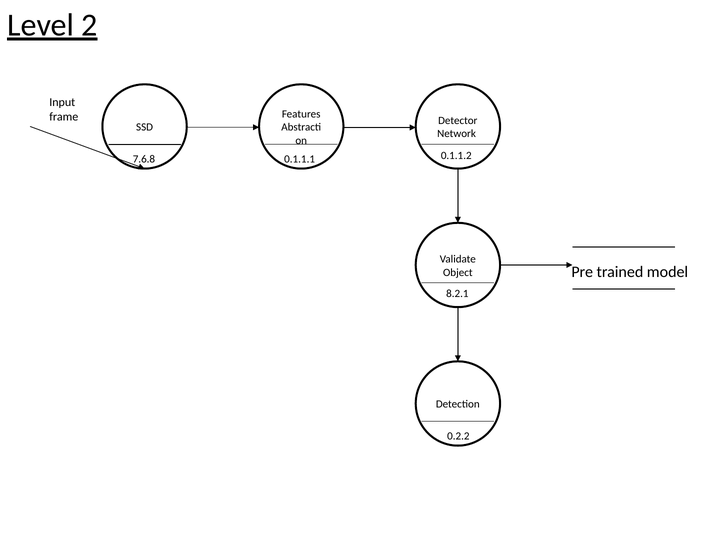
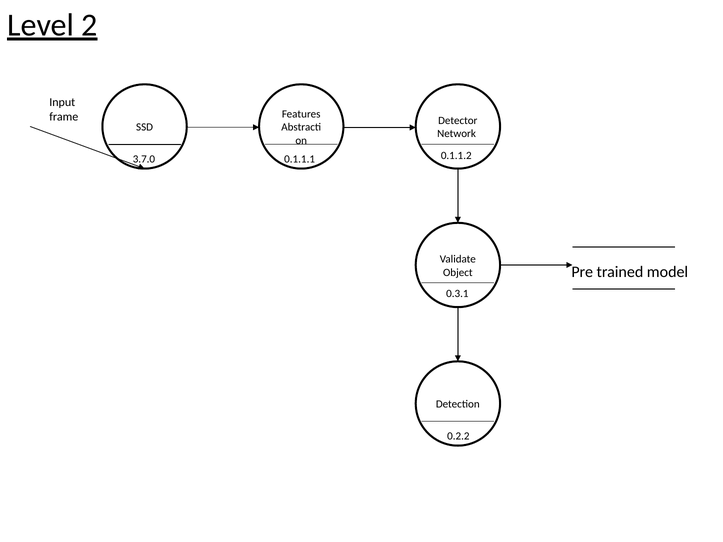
7.6.8: 7.6.8 -> 3.7.0
8.2.1: 8.2.1 -> 0.3.1
